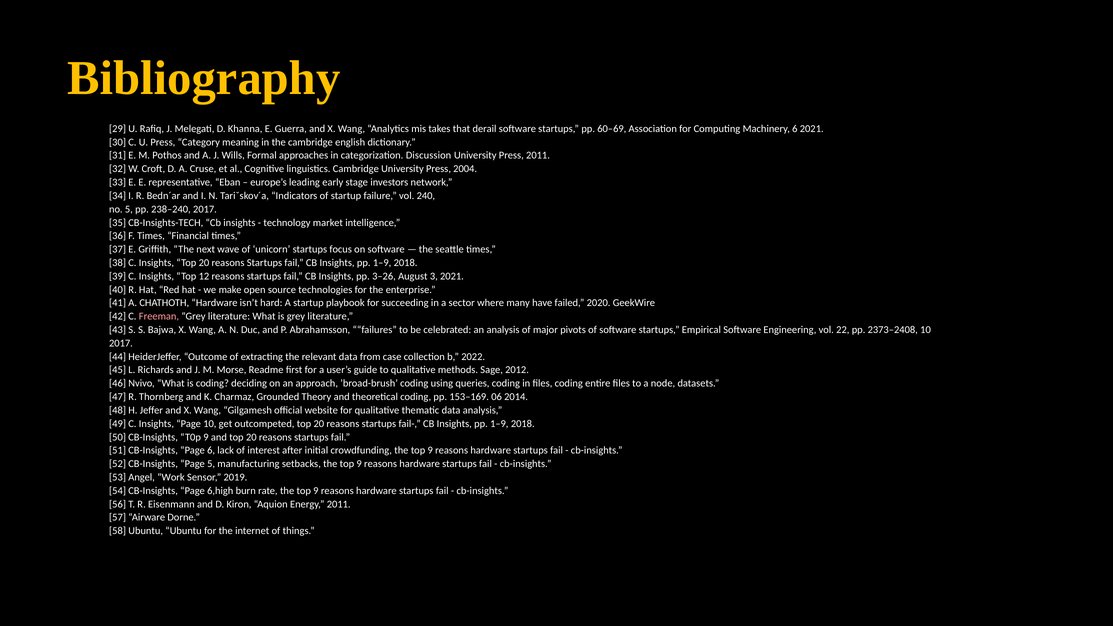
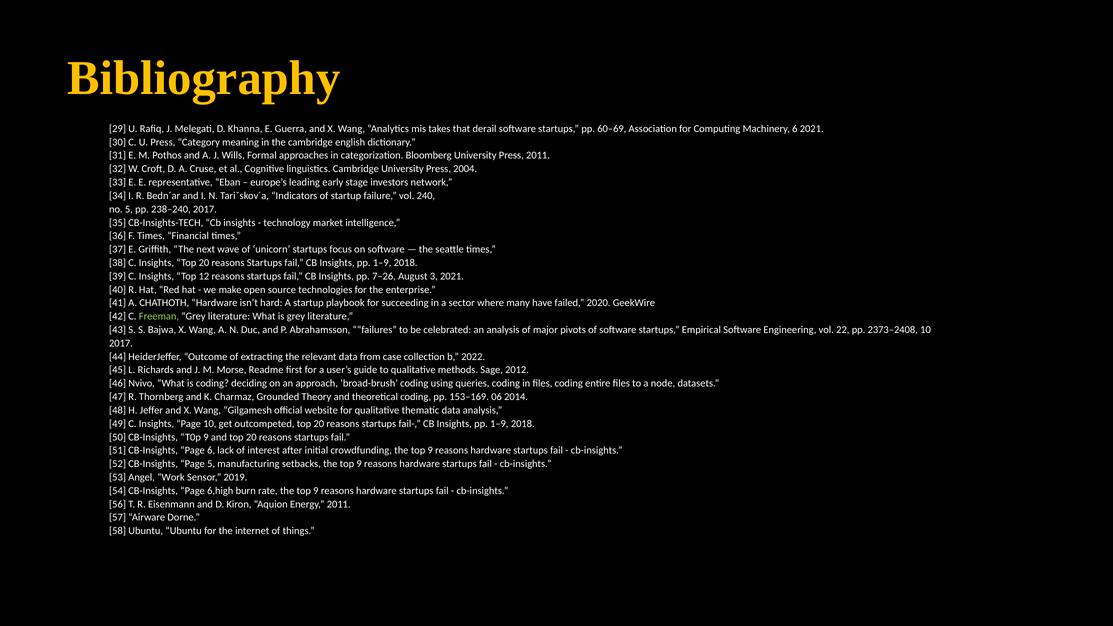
Discussion: Discussion -> Bloomberg
3–26: 3–26 -> 7–26
Freeman colour: pink -> light green
